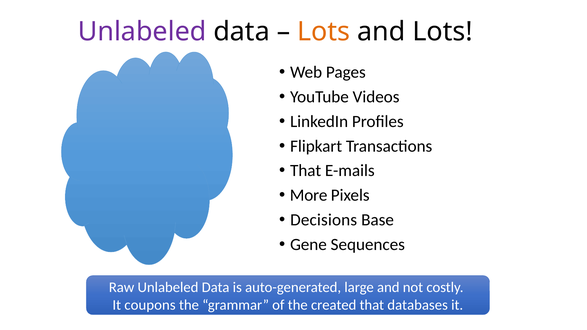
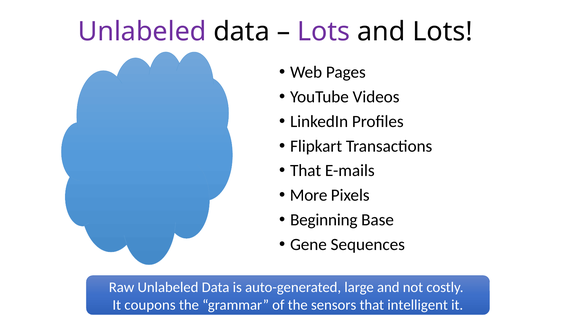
Lots at (324, 32) colour: orange -> purple
Decisions: Decisions -> Beginning
created: created -> sensors
databases: databases -> intelligent
